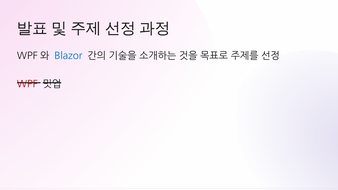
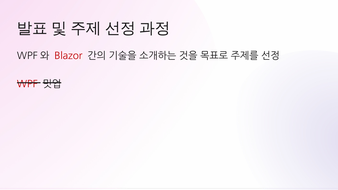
Blazor colour: blue -> red
